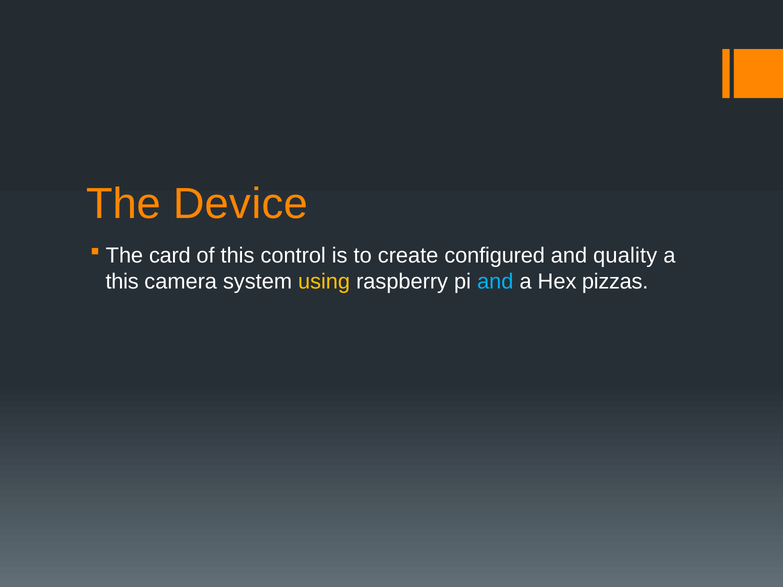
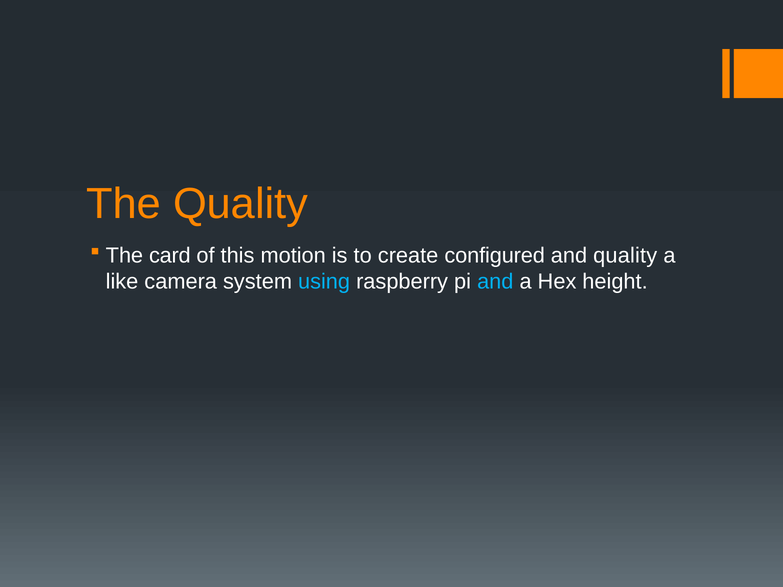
The Device: Device -> Quality
control: control -> motion
this at (122, 282): this -> like
using colour: yellow -> light blue
pizzas: pizzas -> height
